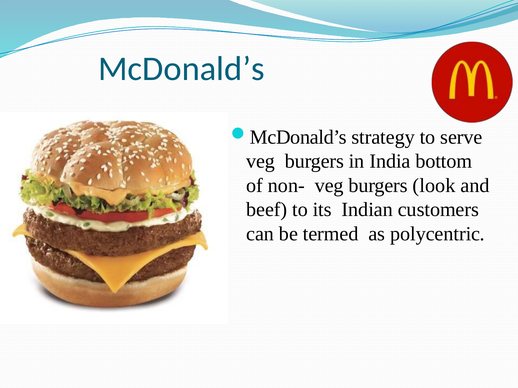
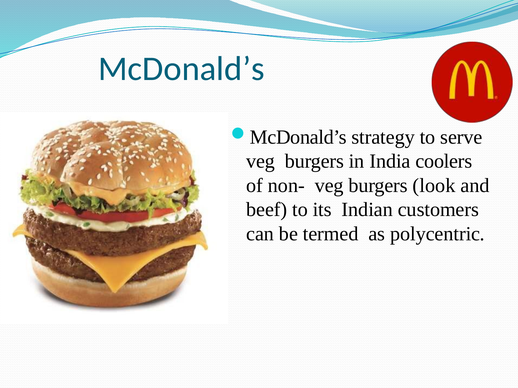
bottom: bottom -> coolers
